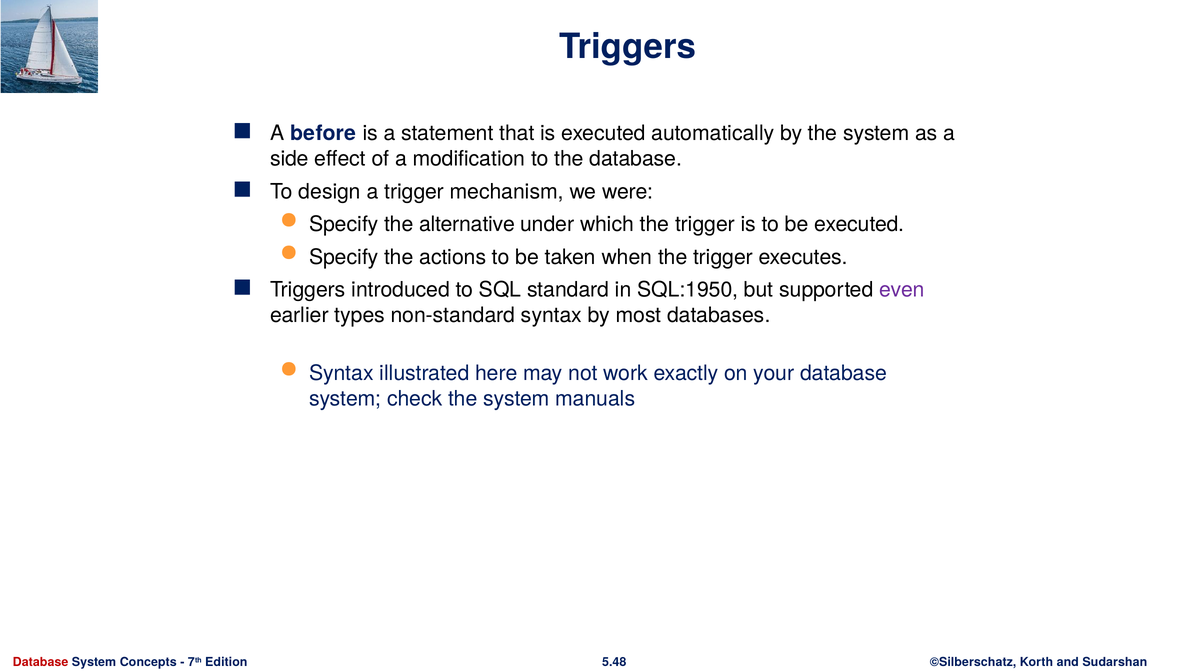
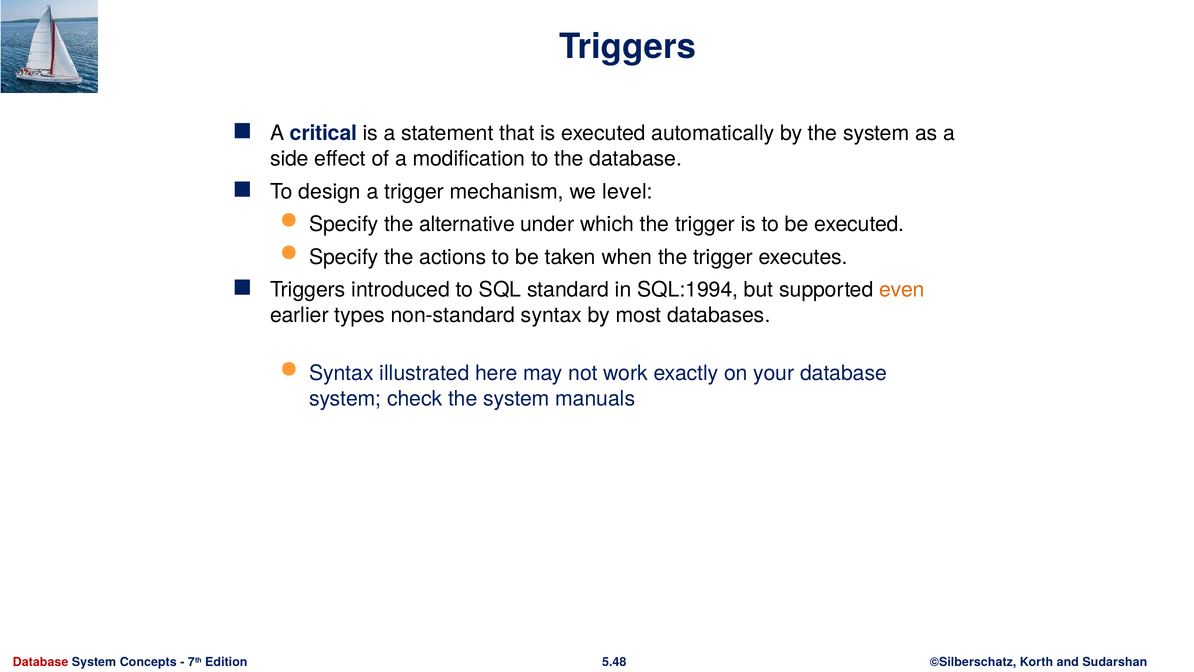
before: before -> critical
were: were -> level
SQL:1950: SQL:1950 -> SQL:1994
even colour: purple -> orange
